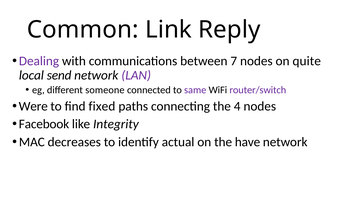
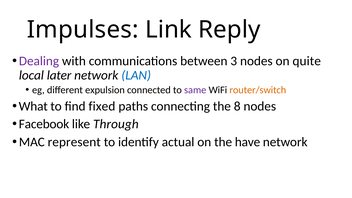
Common: Common -> Impulses
7: 7 -> 3
send: send -> later
LAN colour: purple -> blue
someone: someone -> expulsion
router/switch colour: purple -> orange
Were: Were -> What
4: 4 -> 8
Integrity: Integrity -> Through
decreases: decreases -> represent
